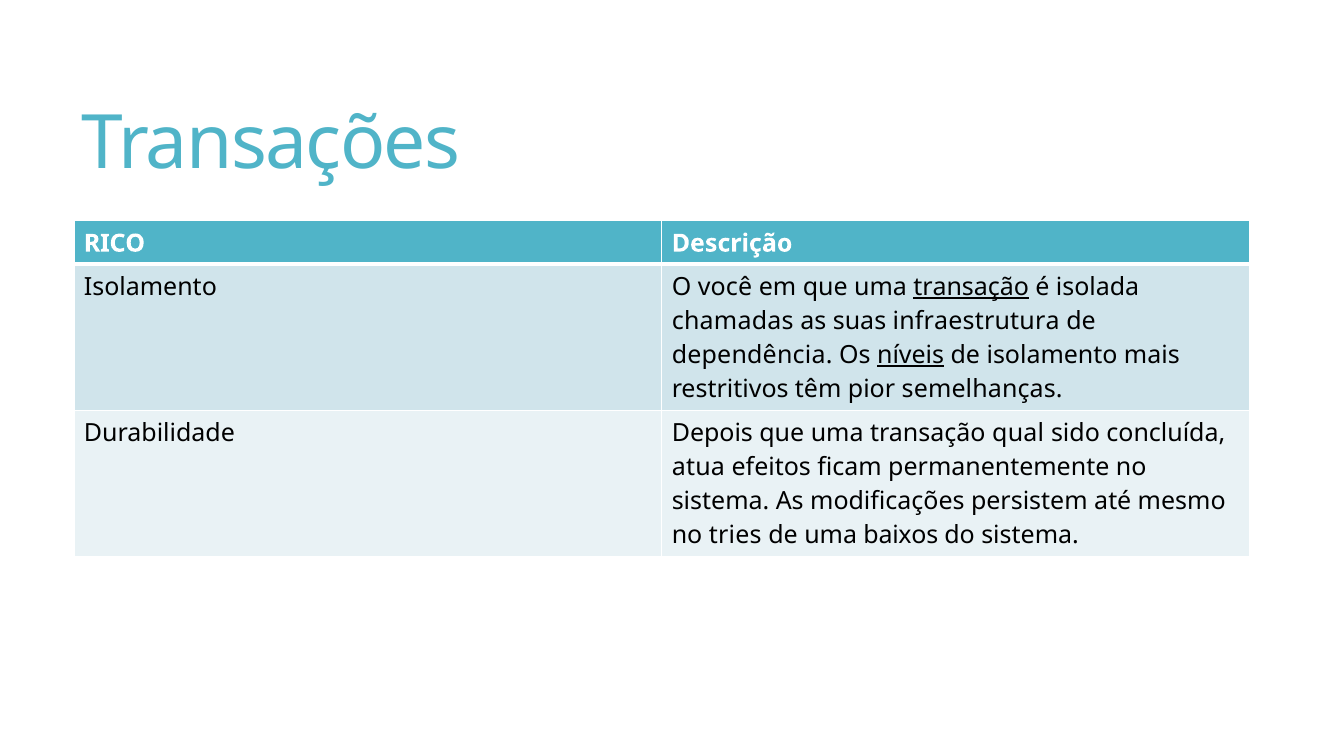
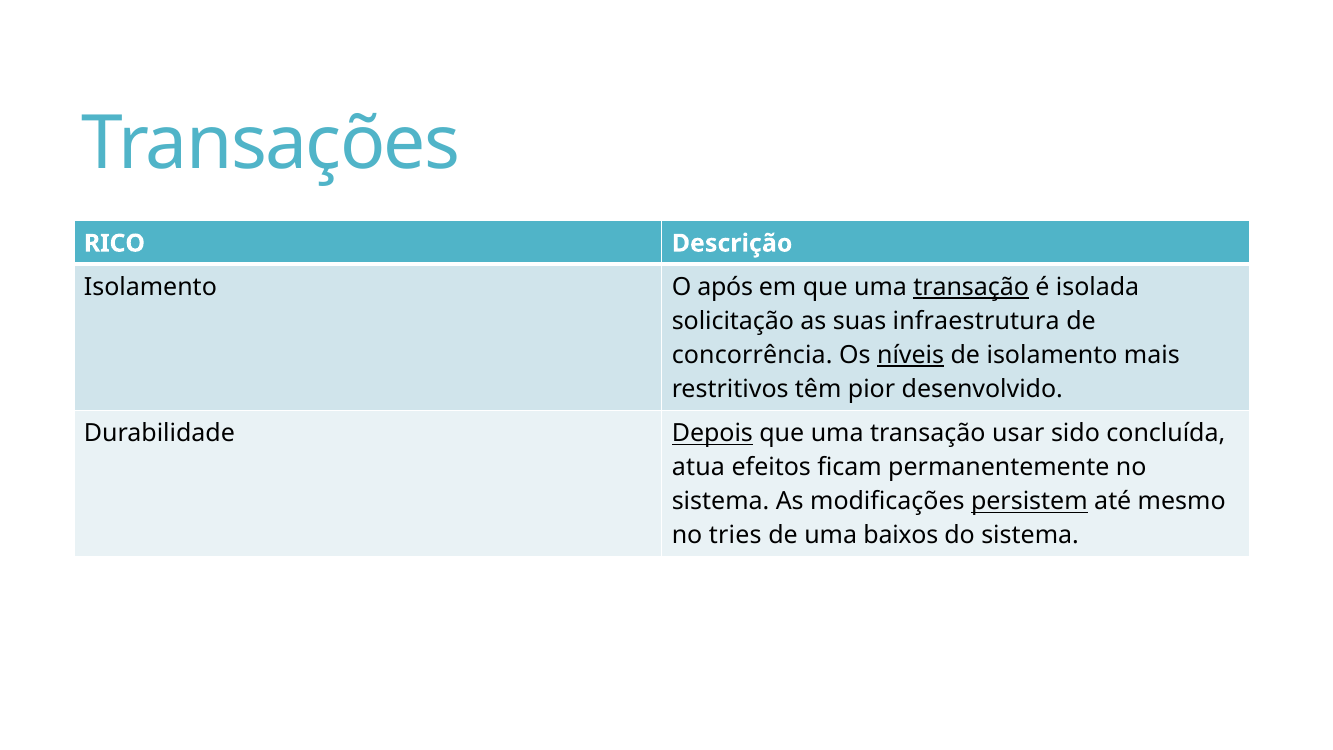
você: você -> após
chamadas: chamadas -> solicitação
dependência: dependência -> concorrência
semelhanças: semelhanças -> desenvolvido
Depois underline: none -> present
qual: qual -> usar
persistem underline: none -> present
